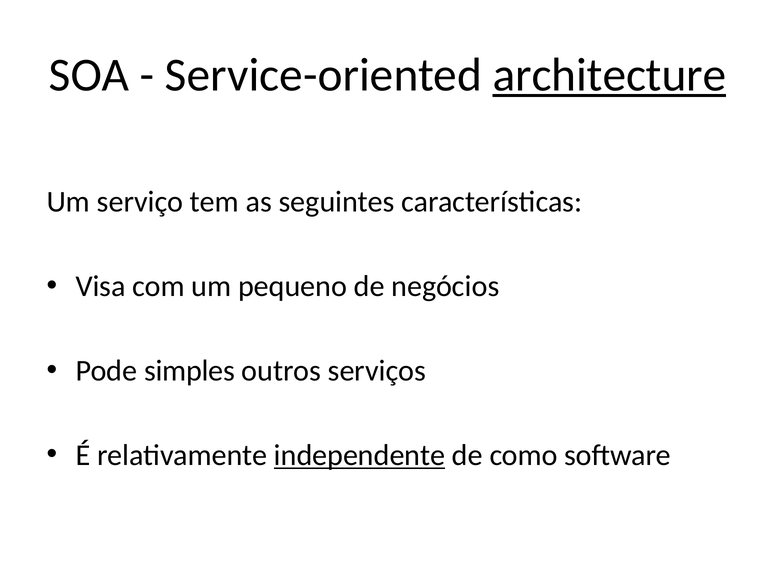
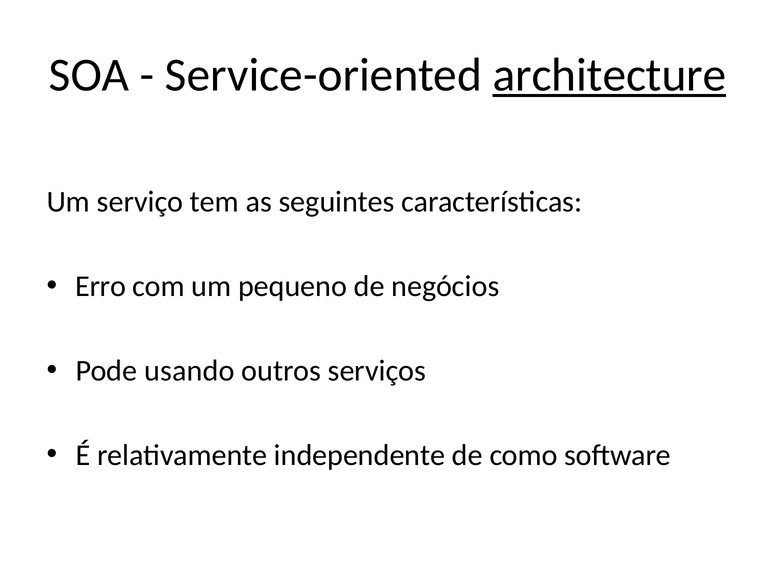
Visa: Visa -> Erro
simples: simples -> usando
independente underline: present -> none
